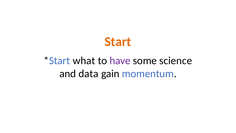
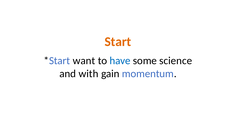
what: what -> want
have colour: purple -> blue
data: data -> with
